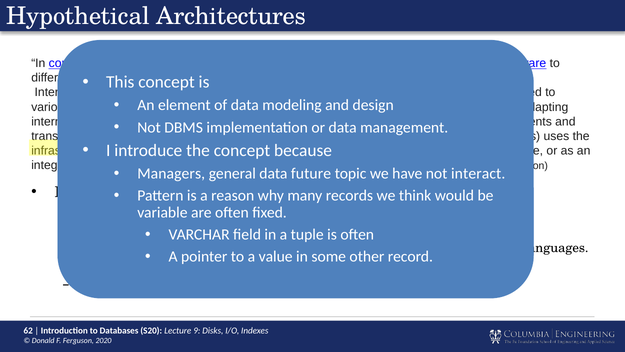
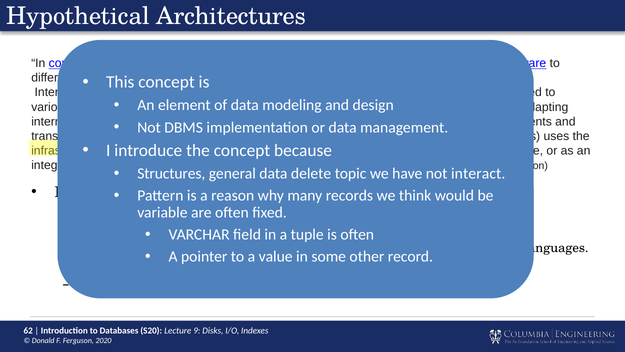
Managers: Managers -> Structures
future: future -> delete
